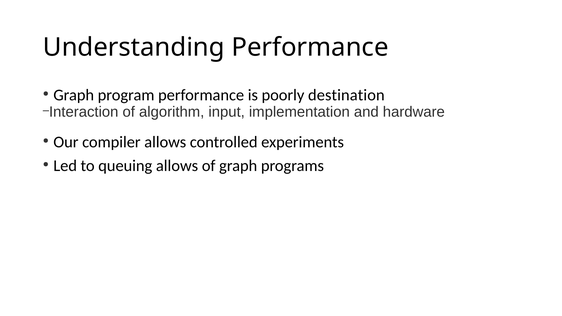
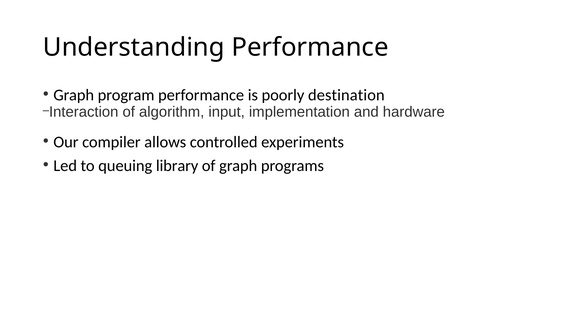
queuing allows: allows -> library
